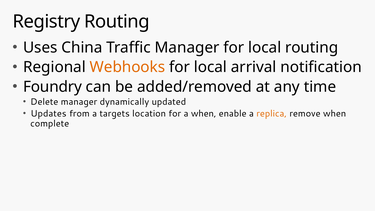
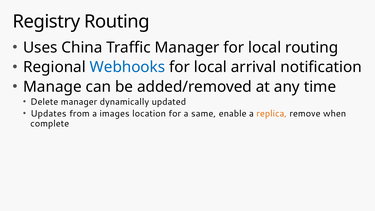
Webhooks colour: orange -> blue
Foundry: Foundry -> Manage
targets: targets -> images
a when: when -> same
